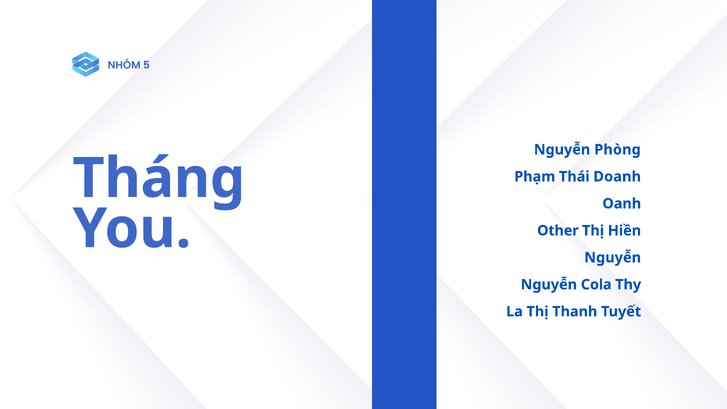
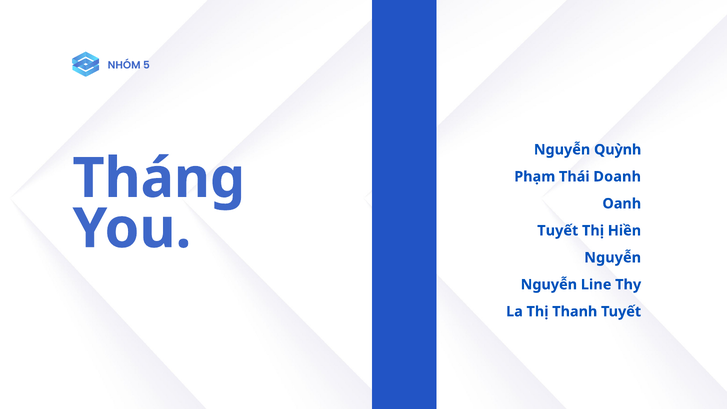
Phòng: Phòng -> Quỳnh
Other at (558, 231): Other -> Tuyết
Cola: Cola -> Line
